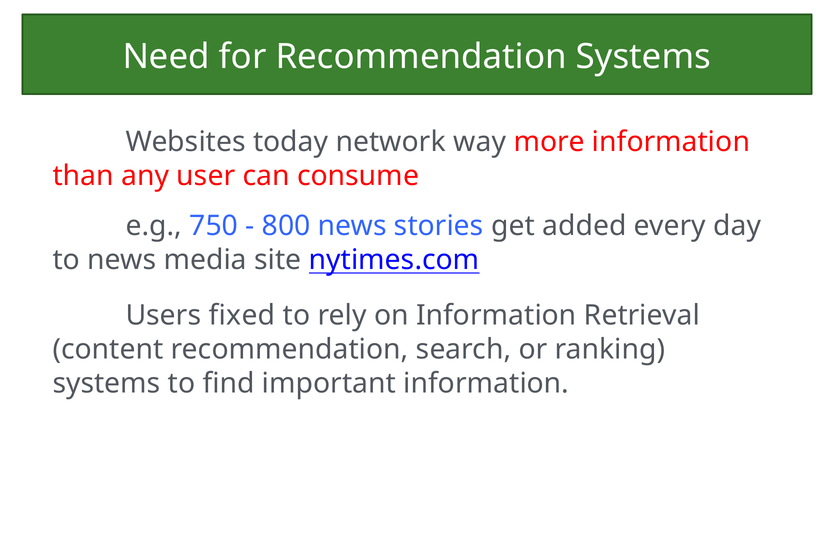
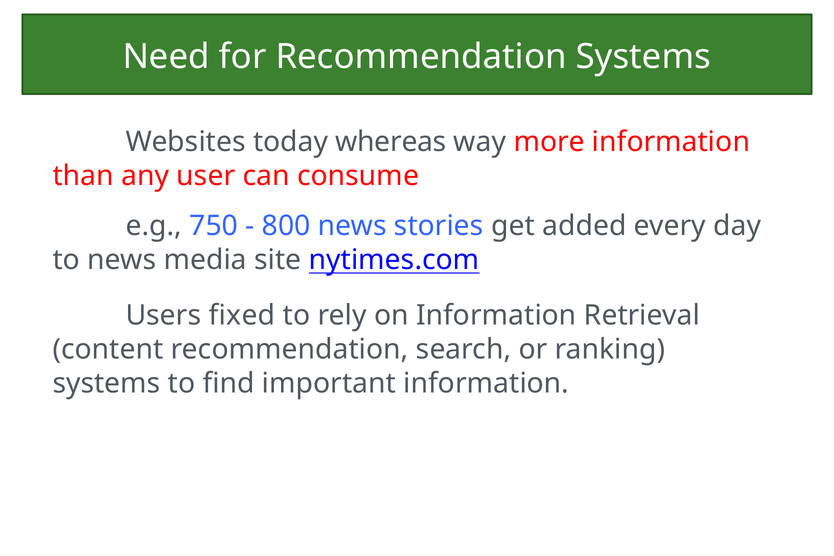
network: network -> whereas
